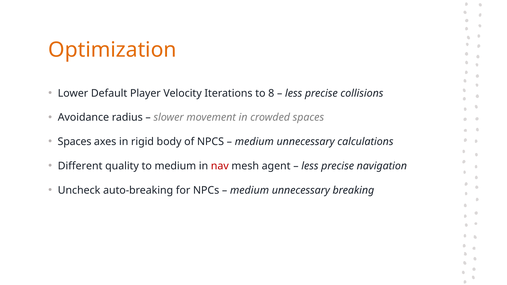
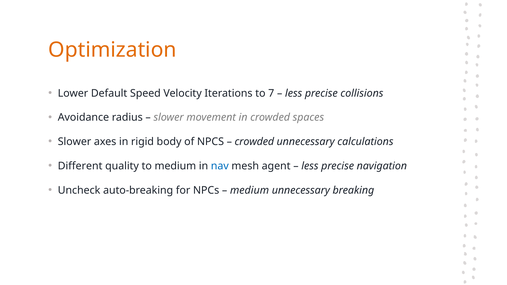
Player: Player -> Speed
8: 8 -> 7
Spaces at (75, 142): Spaces -> Slower
medium at (254, 142): medium -> crowded
nav colour: red -> blue
